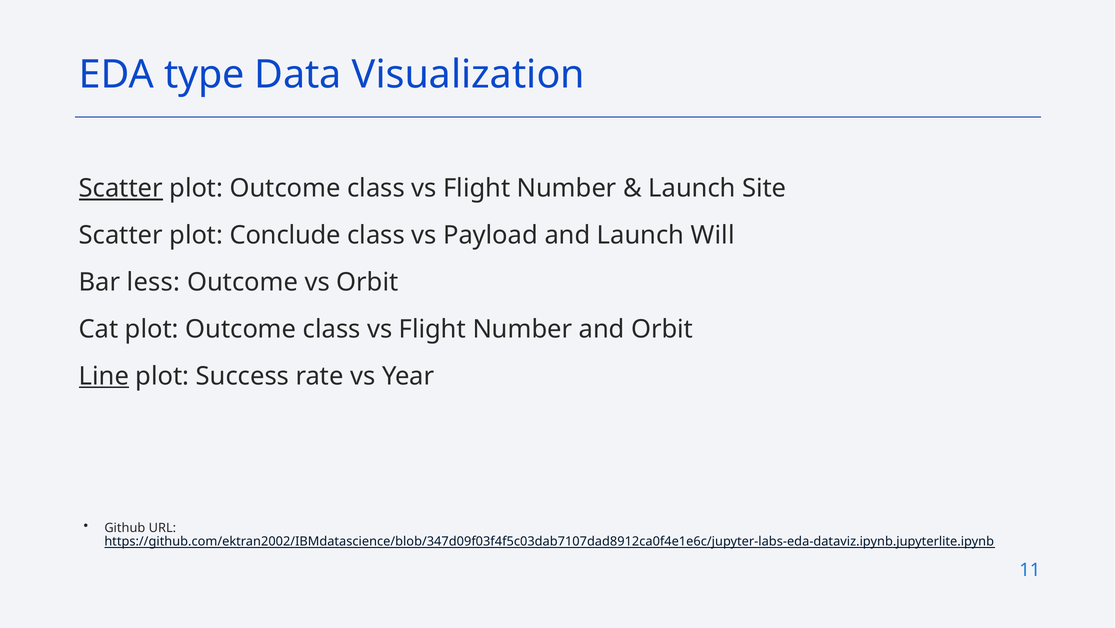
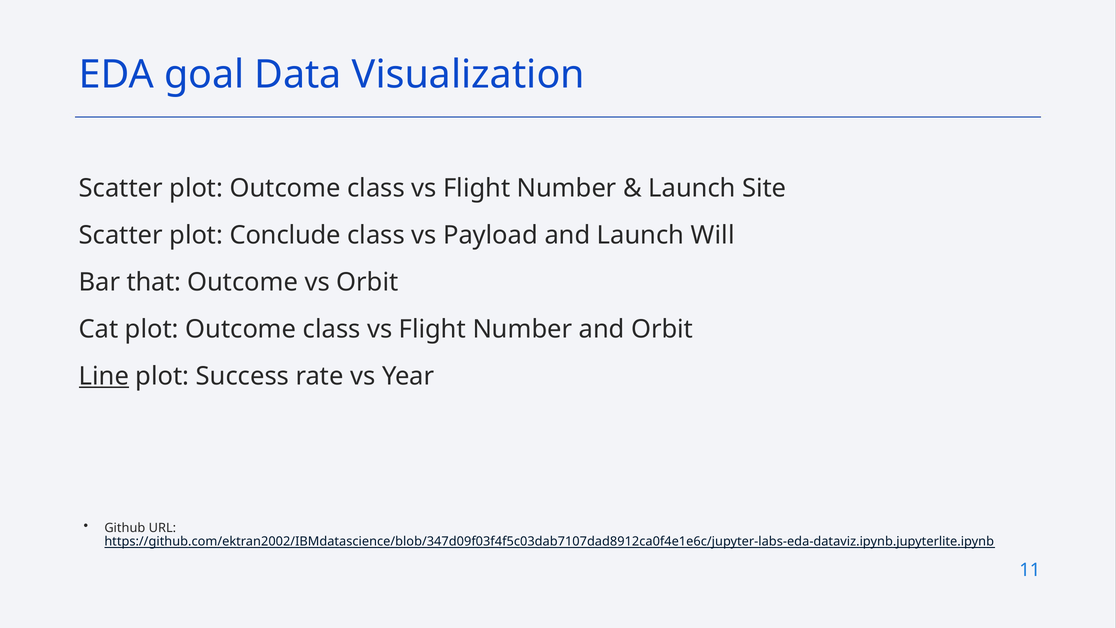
type: type -> goal
Scatter at (121, 188) underline: present -> none
less: less -> that
